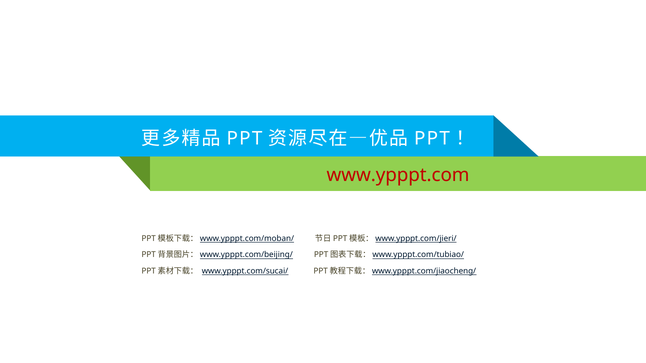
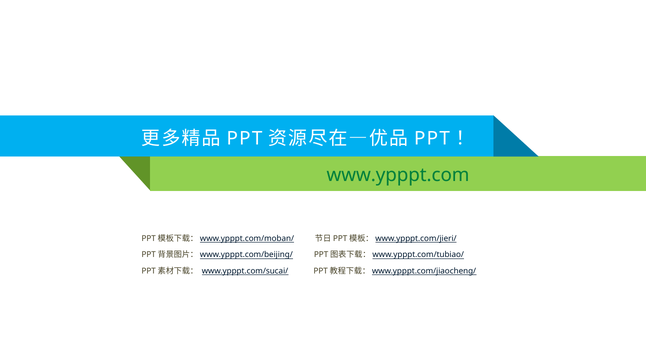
www.ypppt.com colour: red -> green
